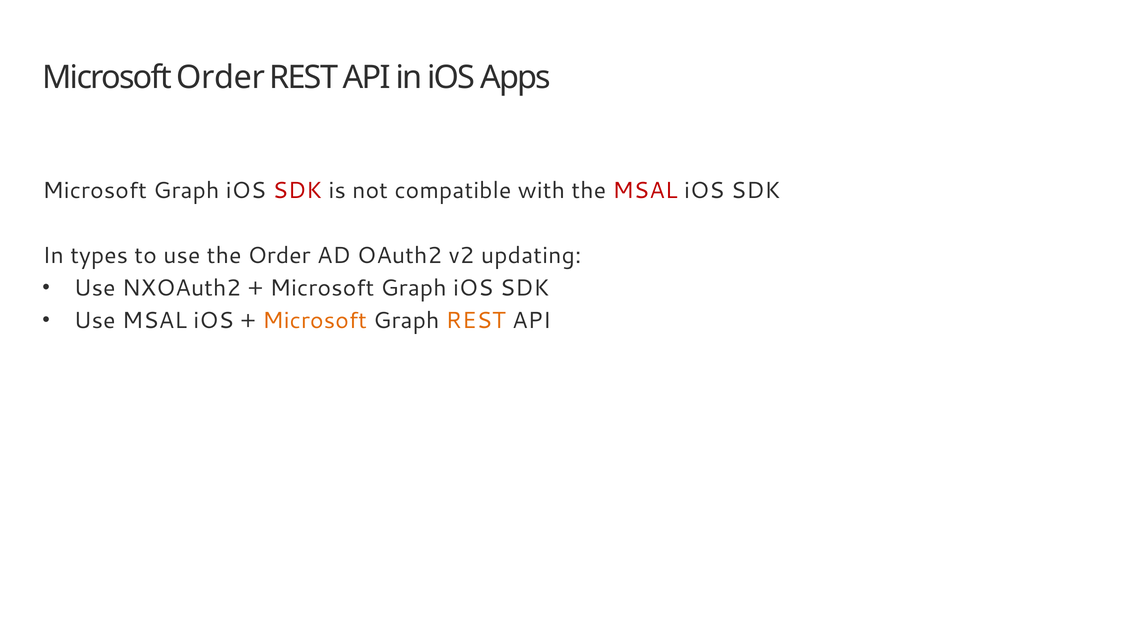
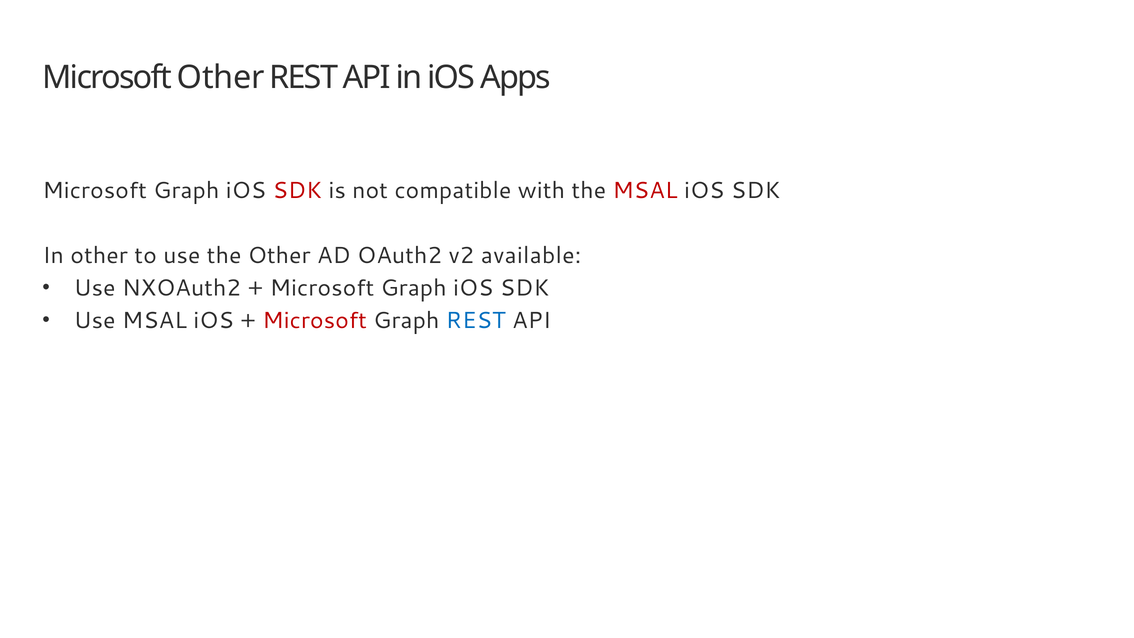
Microsoft Order: Order -> Other
In types: types -> other
the Order: Order -> Other
updating: updating -> available
Microsoft at (315, 320) colour: orange -> red
REST at (476, 320) colour: orange -> blue
